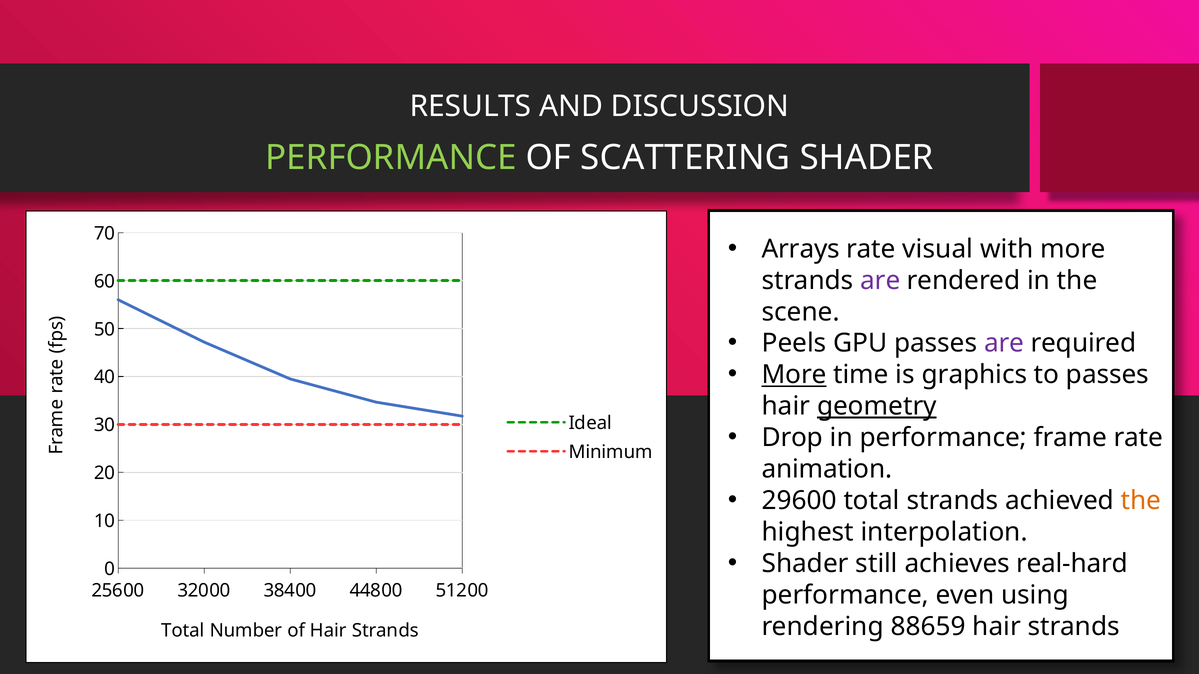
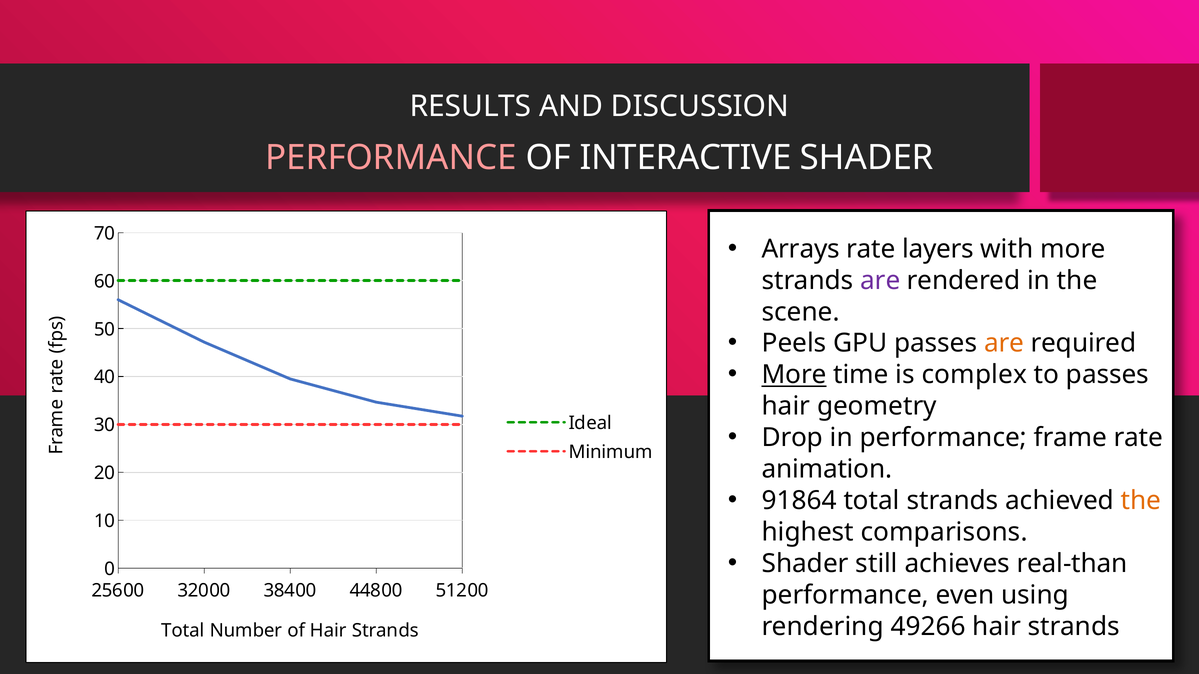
PERFORMANCE at (391, 158) colour: light green -> pink
SCATTERING: SCATTERING -> INTERACTIVE
visual: visual -> layers
are at (1004, 344) colour: purple -> orange
graphics: graphics -> complex
geometry underline: present -> none
29600: 29600 -> 91864
interpolation: interpolation -> comparisons
real-hard: real-hard -> real-than
88659: 88659 -> 49266
